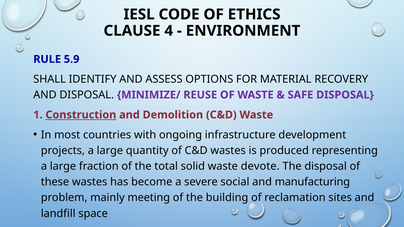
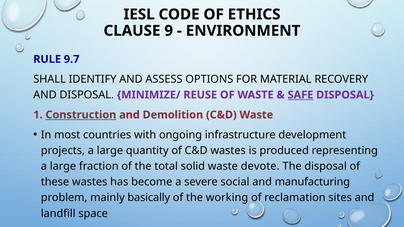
4: 4 -> 9
5.9: 5.9 -> 9.7
SAFE underline: none -> present
meeting: meeting -> basically
building: building -> working
